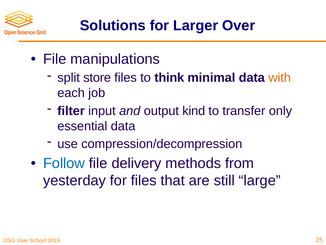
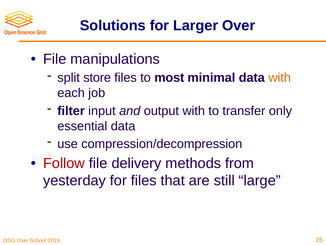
think: think -> most
output kind: kind -> with
Follow colour: blue -> red
